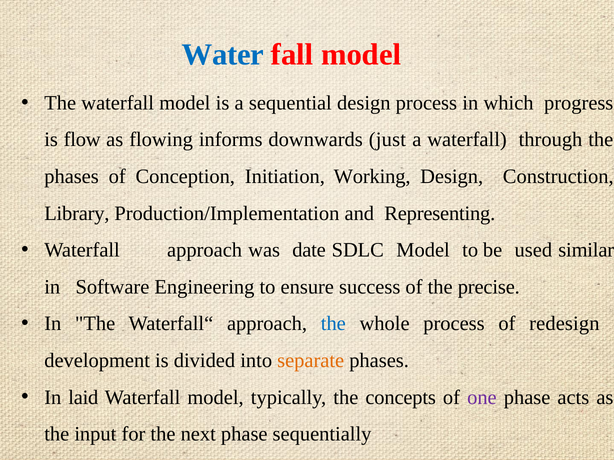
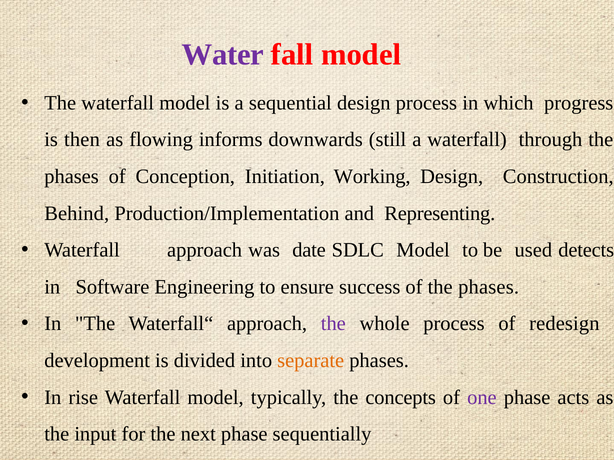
Water colour: blue -> purple
flow: flow -> then
just: just -> still
Library: Library -> Behind
similar: similar -> detects
of the precise: precise -> phases
the at (333, 324) colour: blue -> purple
laid: laid -> rise
